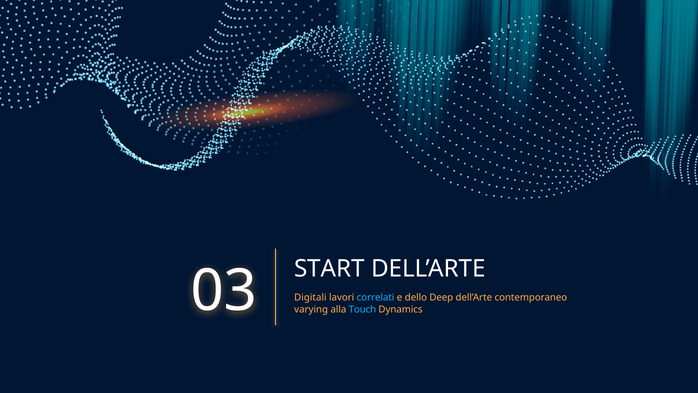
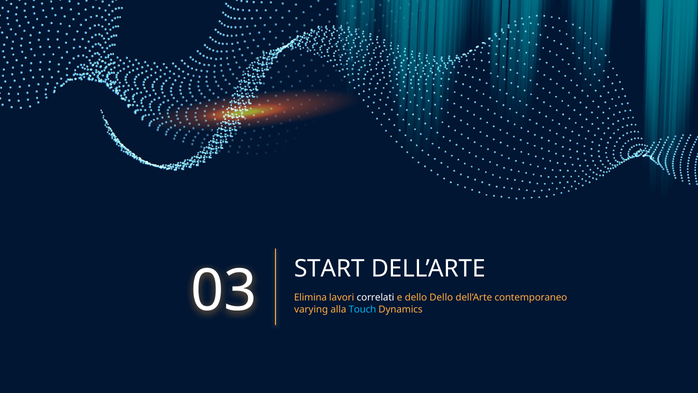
Digitali: Digitali -> Elimina
correlati colour: light blue -> white
dello Deep: Deep -> Dello
